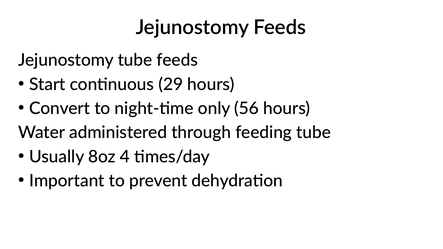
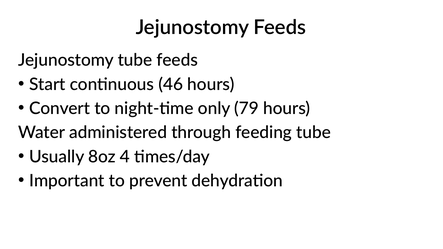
29: 29 -> 46
56: 56 -> 79
